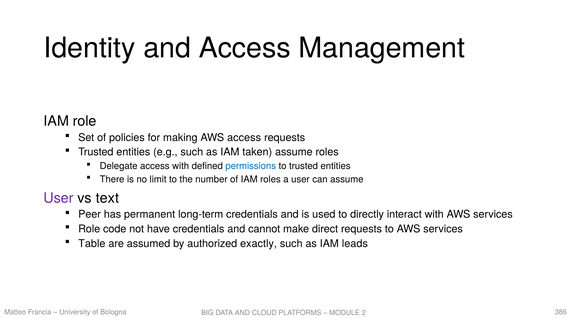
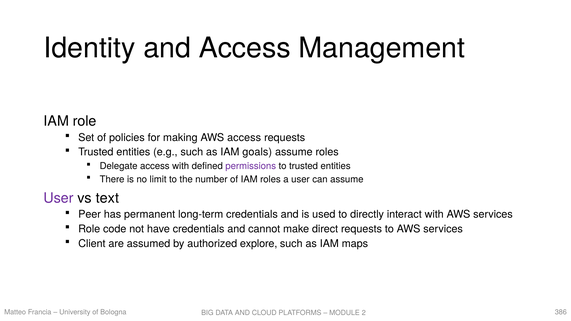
taken: taken -> goals
permissions colour: blue -> purple
Table: Table -> Client
exactly: exactly -> explore
leads: leads -> maps
